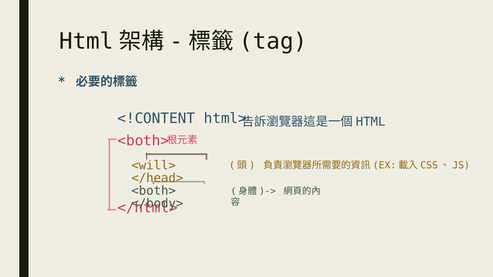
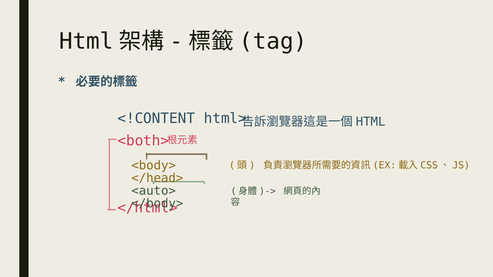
<will>: <will> -> <body>
<both> at (154, 191): <both> -> <auto>
